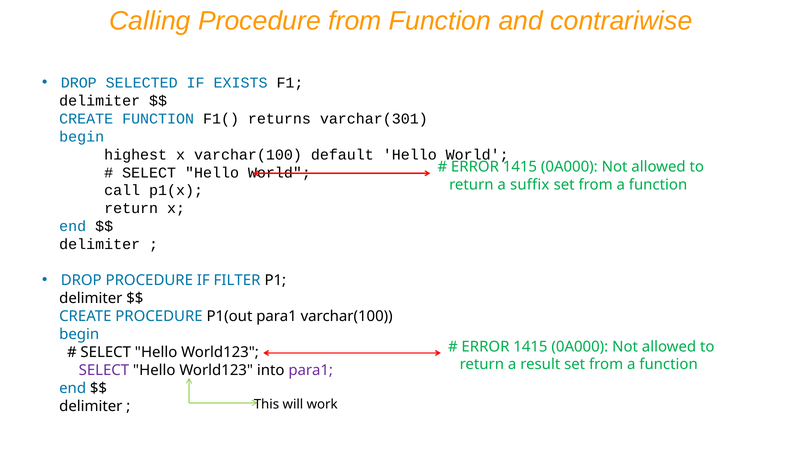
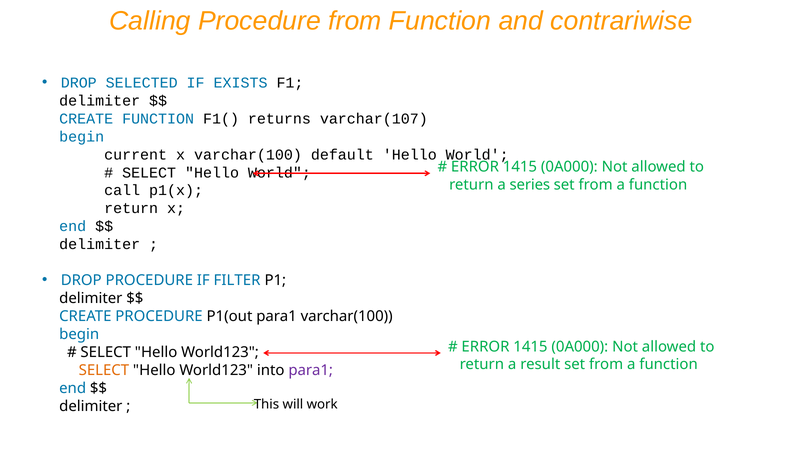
varchar(301: varchar(301 -> varchar(107
highest: highest -> current
suffix: suffix -> series
SELECT at (104, 371) colour: purple -> orange
